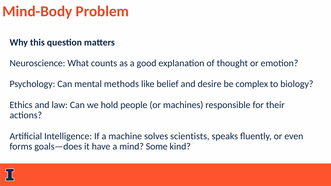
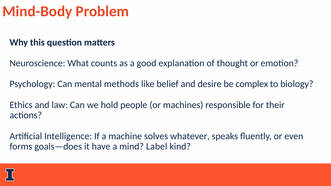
scientists: scientists -> whatever
Some: Some -> Label
